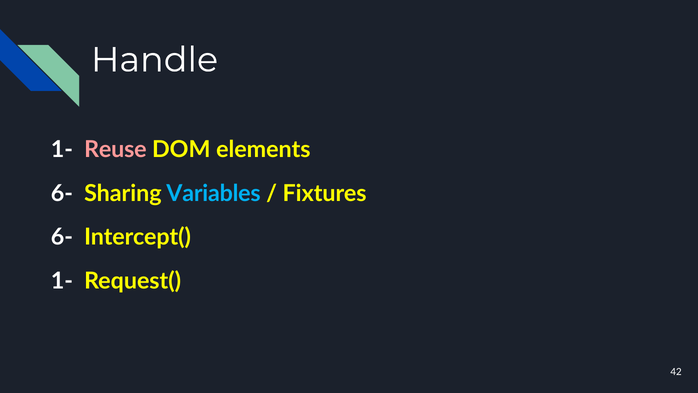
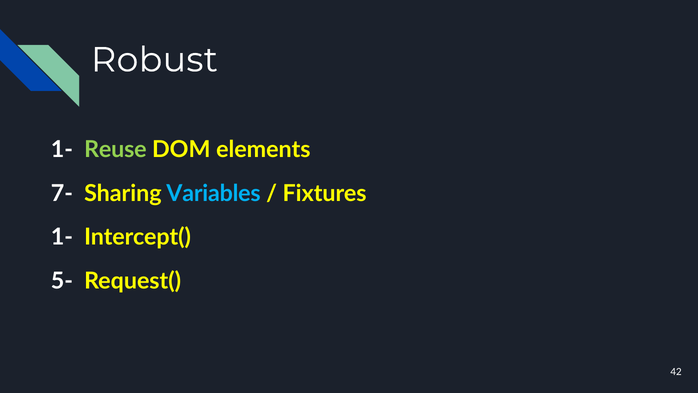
Handle: Handle -> Robust
Reuse colour: pink -> light green
6- at (62, 193): 6- -> 7-
6- at (62, 237): 6- -> 1-
1- at (62, 281): 1- -> 5-
